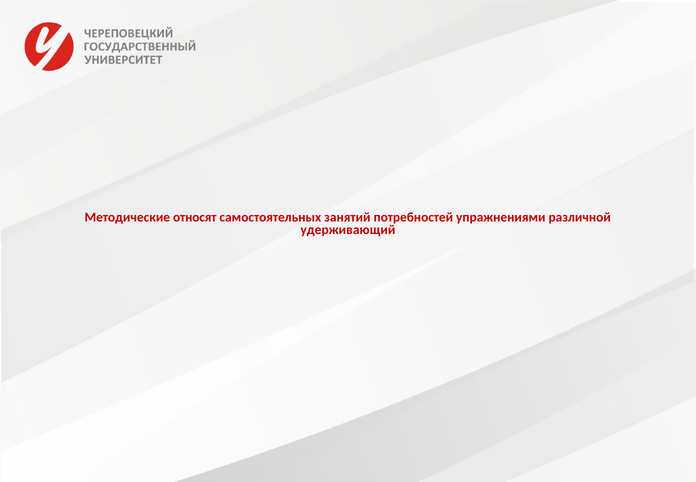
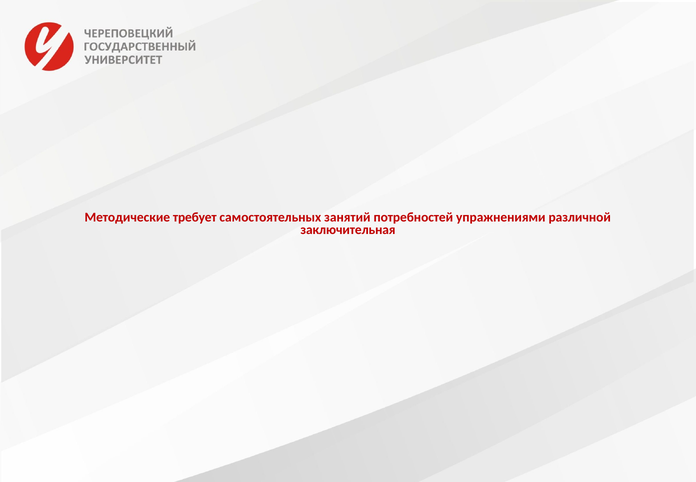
относят: относят -> требует
удерживающий: удерживающий -> заключительная
